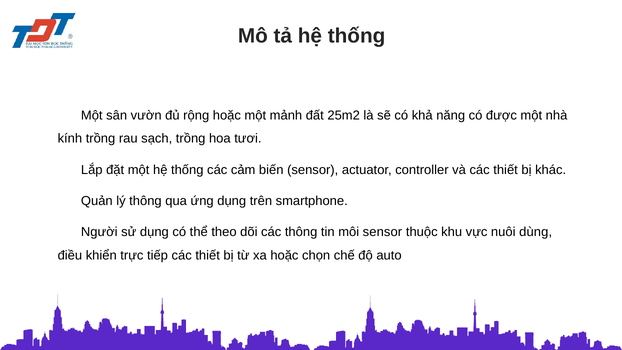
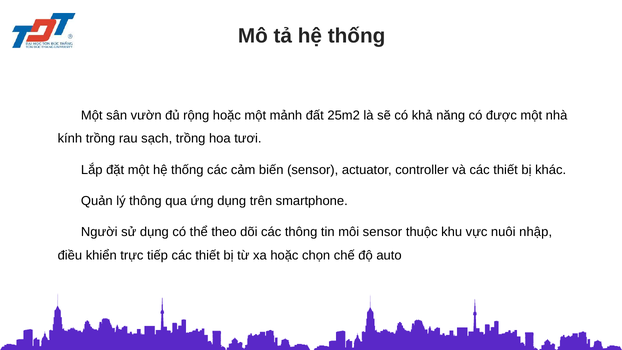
dùng: dùng -> nhập
